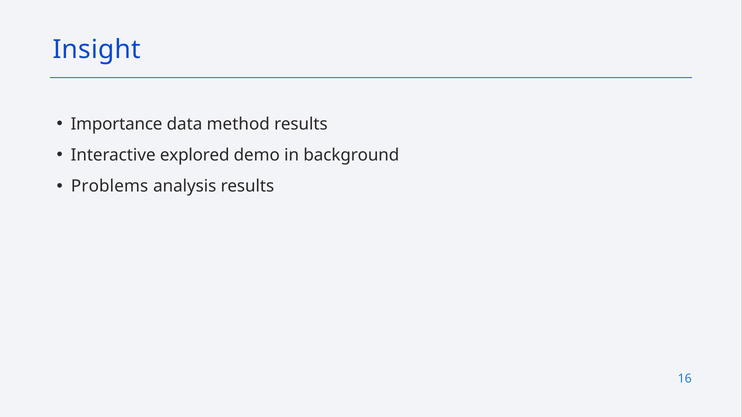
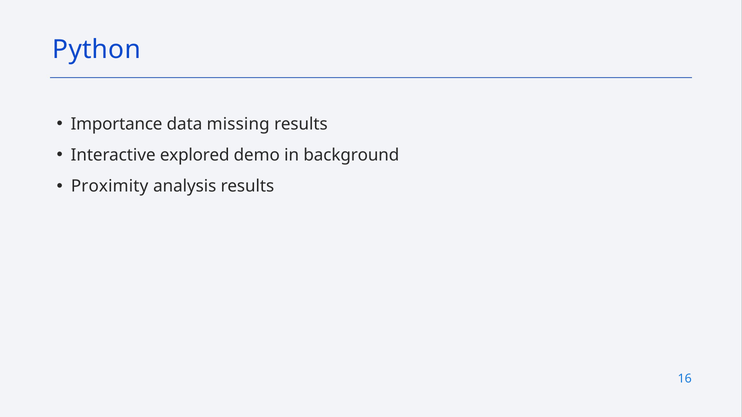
Insight: Insight -> Python
method: method -> missing
Problems: Problems -> Proximity
